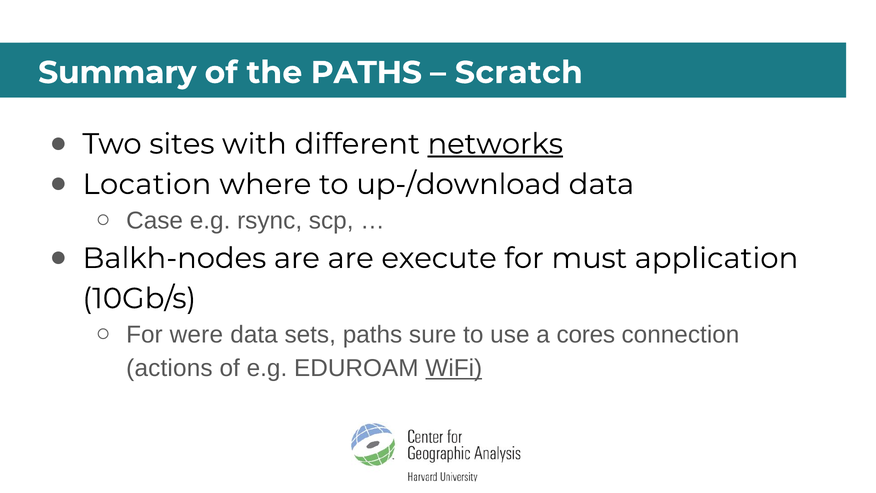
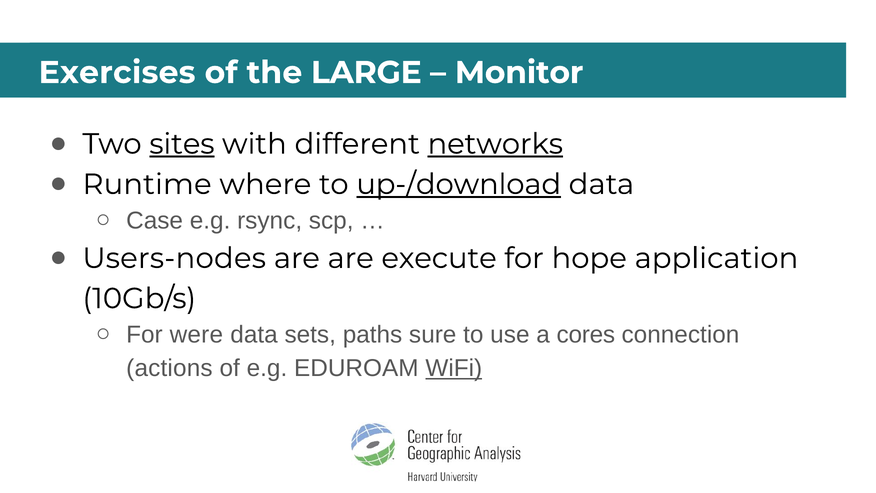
Summary: Summary -> Exercises
the PATHS: PATHS -> LARGE
Scratch: Scratch -> Monitor
sites underline: none -> present
Location: Location -> Runtime
up-/download underline: none -> present
Balkh-nodes: Balkh-nodes -> Users-nodes
must: must -> hope
